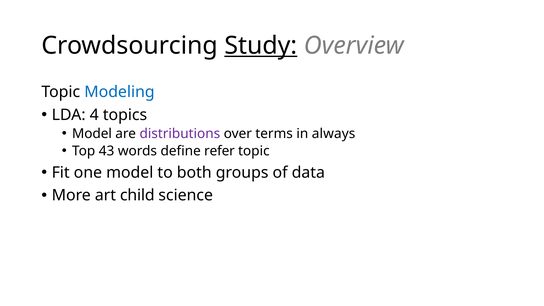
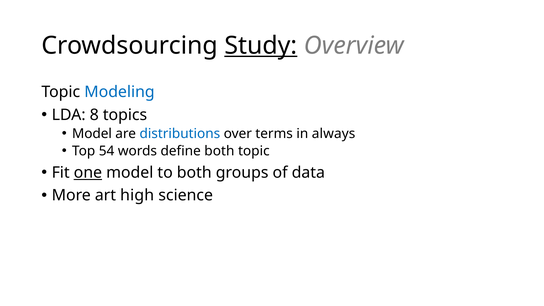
4: 4 -> 8
distributions colour: purple -> blue
43: 43 -> 54
define refer: refer -> both
one underline: none -> present
child: child -> high
